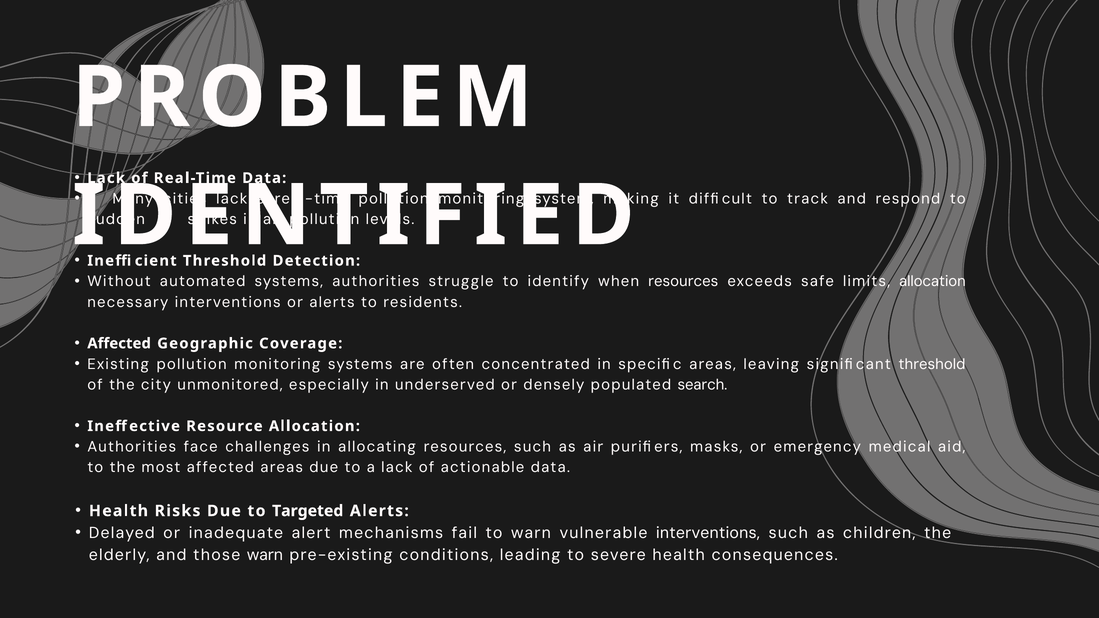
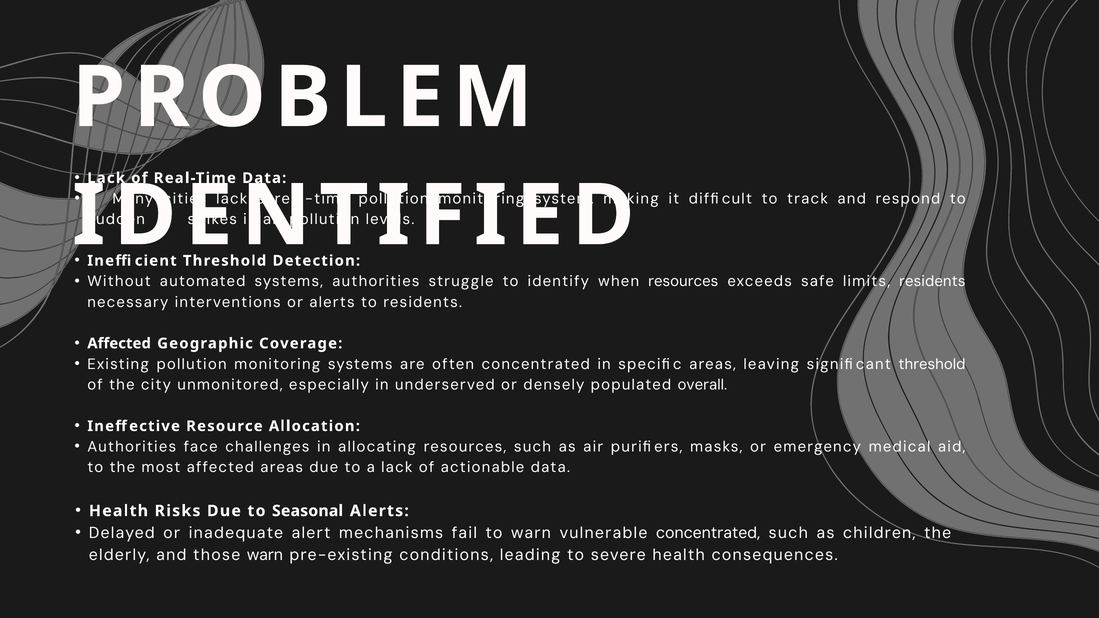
limits allocation: allocation -> residents
search: search -> overall
Targeted: Targeted -> Seasonal
vulnerable interventions: interventions -> concentrated
